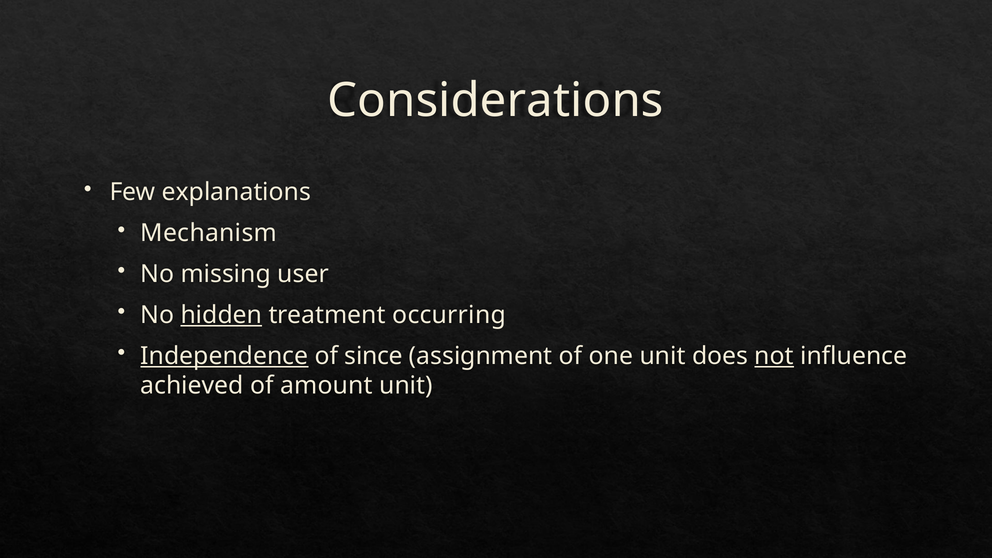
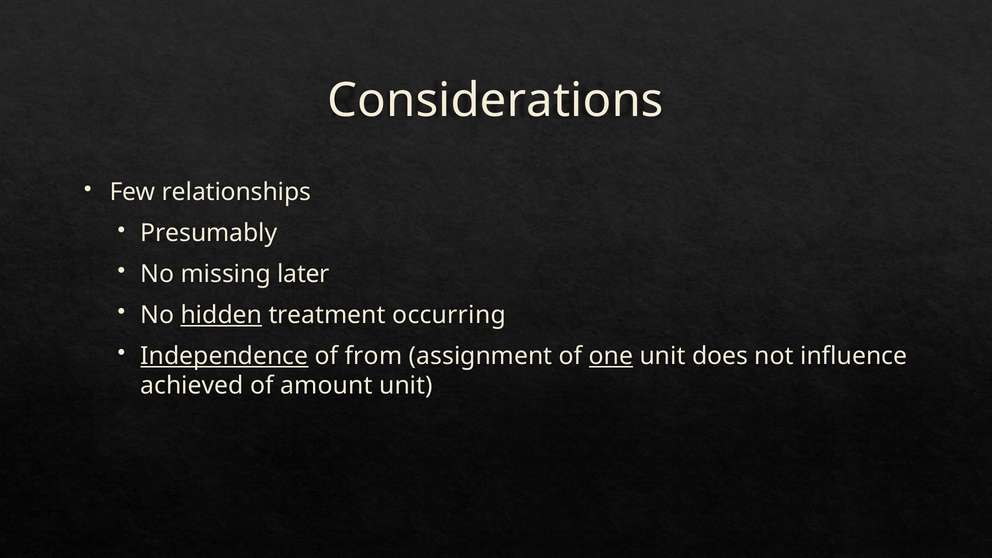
explanations: explanations -> relationships
Mechanism: Mechanism -> Presumably
user: user -> later
since: since -> from
one underline: none -> present
not underline: present -> none
